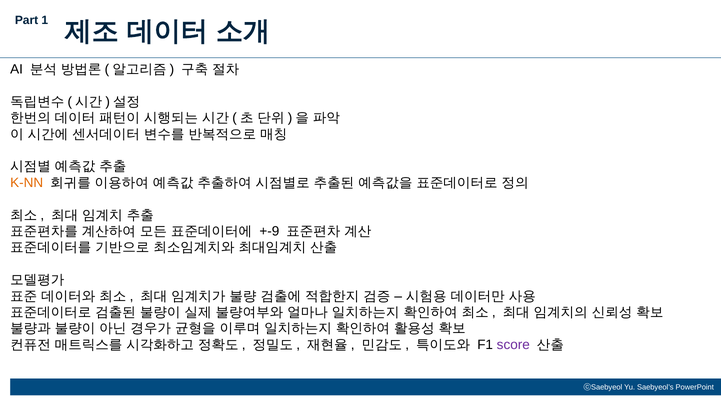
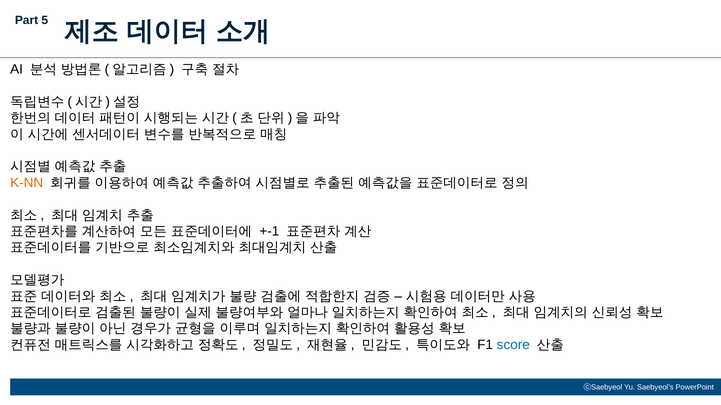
1: 1 -> 5
+-9: +-9 -> +-1
score colour: purple -> blue
